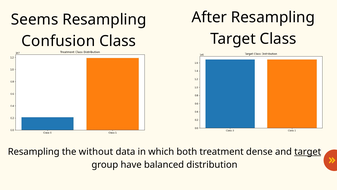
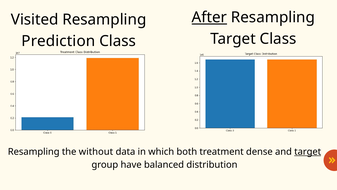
After underline: none -> present
Seems: Seems -> Visited
Confusion: Confusion -> Prediction
